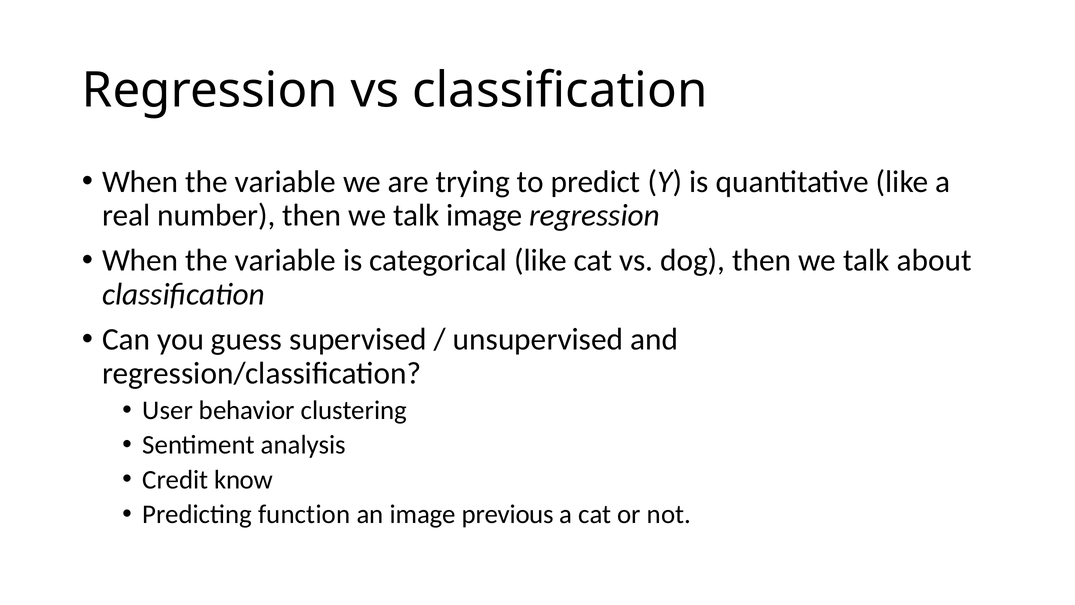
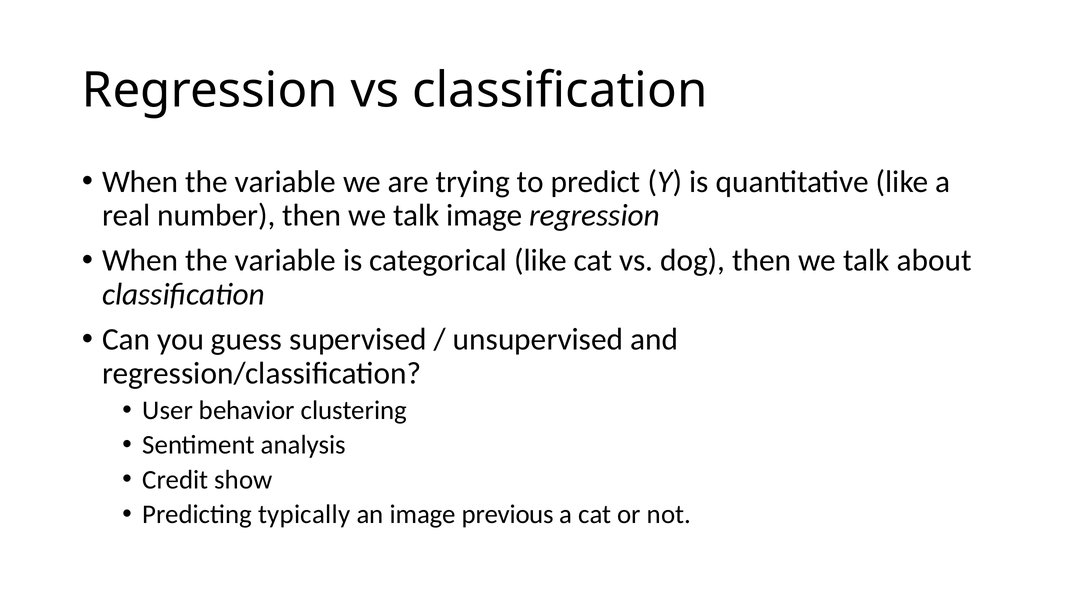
know: know -> show
function: function -> typically
